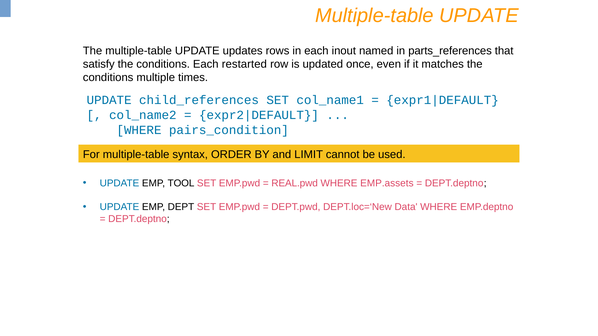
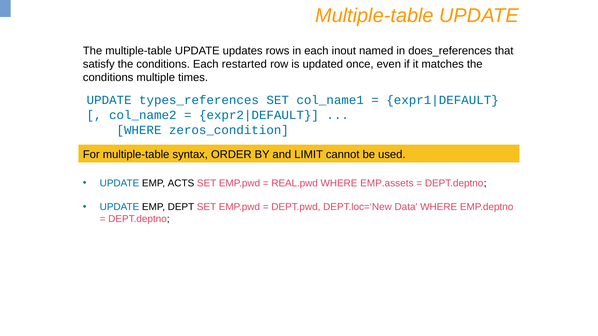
parts_references: parts_references -> does_references
child_references: child_references -> types_references
pairs_condition: pairs_condition -> zeros_condition
TOOL: TOOL -> ACTS
